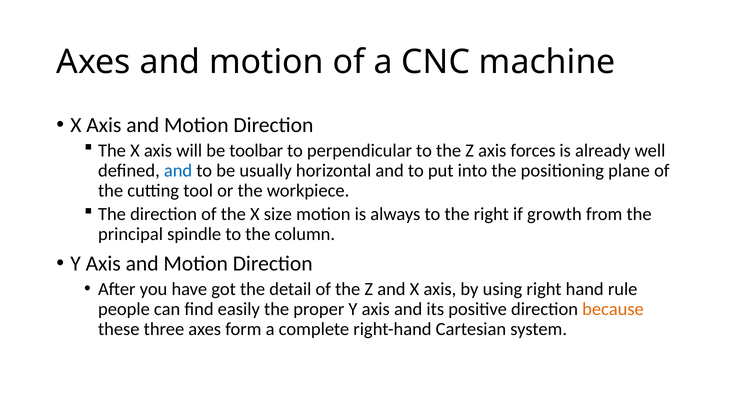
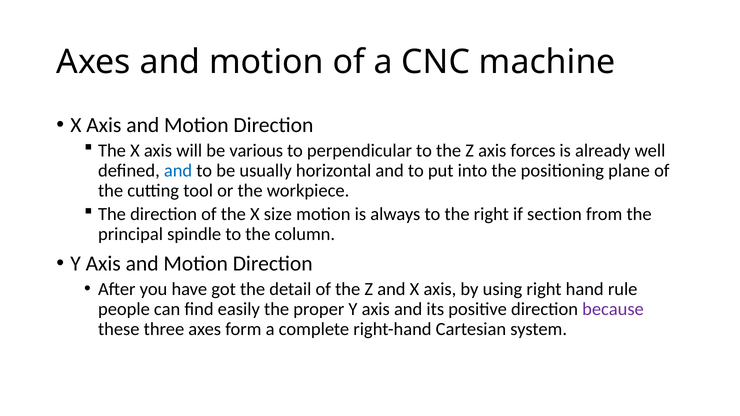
toolbar: toolbar -> various
growth: growth -> section
because colour: orange -> purple
